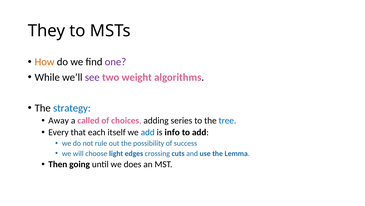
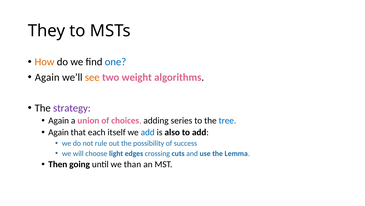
one colour: purple -> blue
While at (47, 77): While -> Again
see colour: purple -> orange
strategy colour: blue -> purple
Away at (59, 120): Away -> Again
called: called -> union
Every at (58, 132): Every -> Again
info: info -> also
does: does -> than
